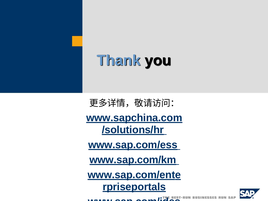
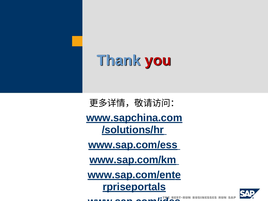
you colour: black -> red
